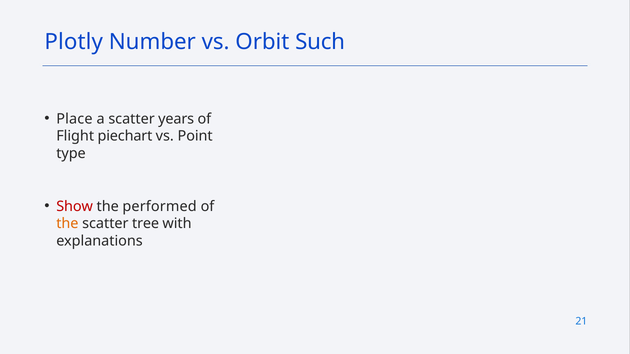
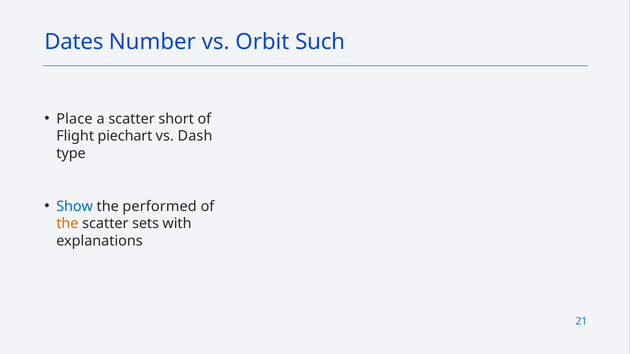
Plotly: Plotly -> Dates
years: years -> short
Point: Point -> Dash
Show colour: red -> blue
tree: tree -> sets
